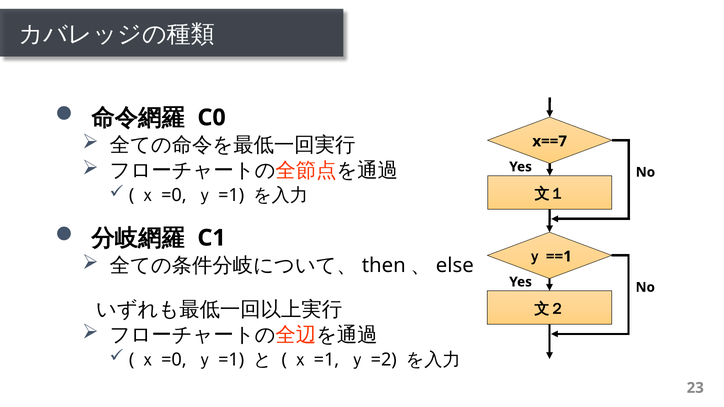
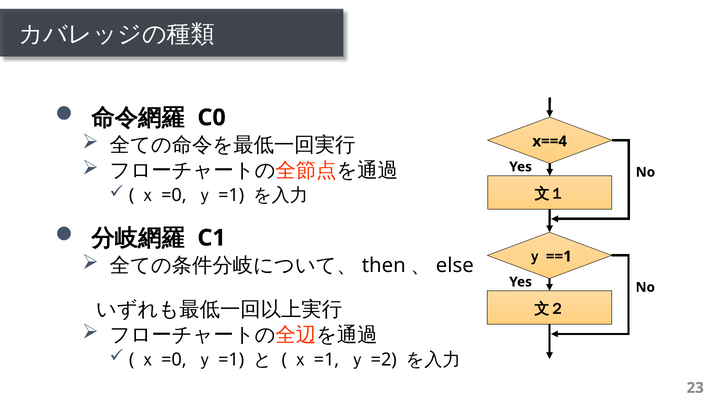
x==7: x==7 -> x==4
